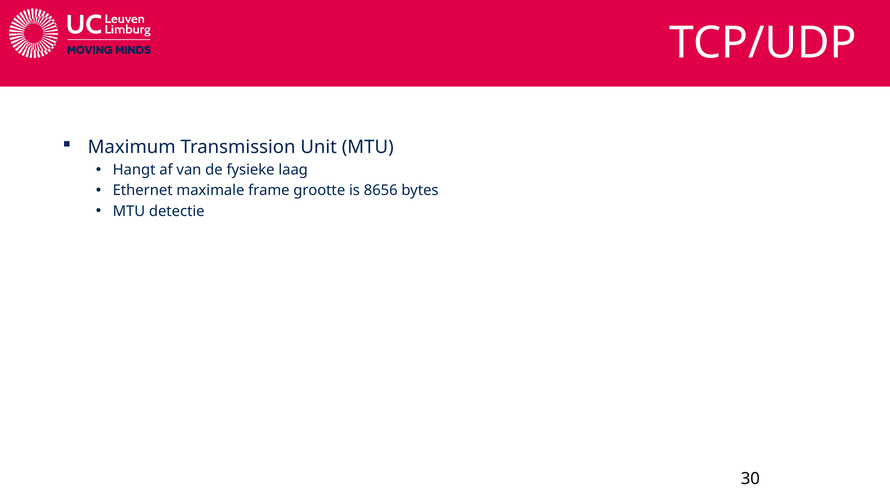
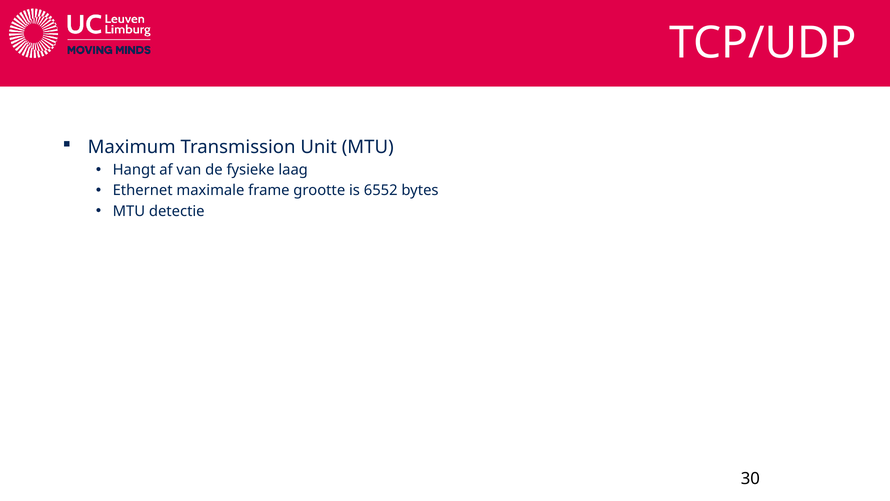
8656: 8656 -> 6552
